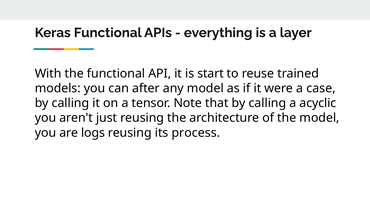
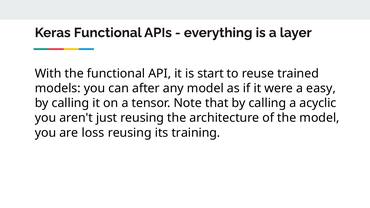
case: case -> easy
logs: logs -> loss
process: process -> training
